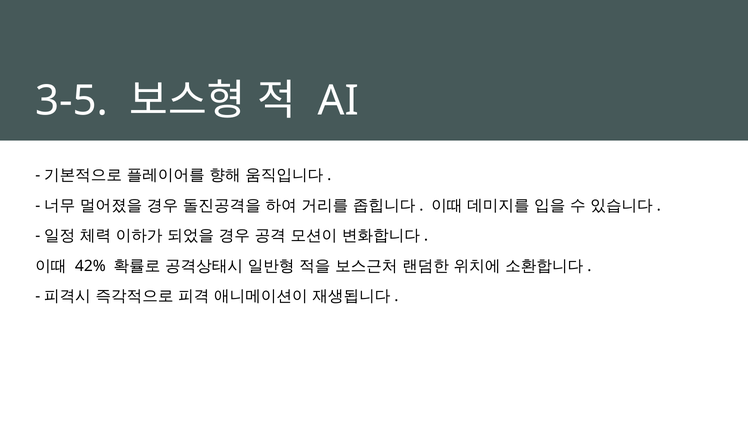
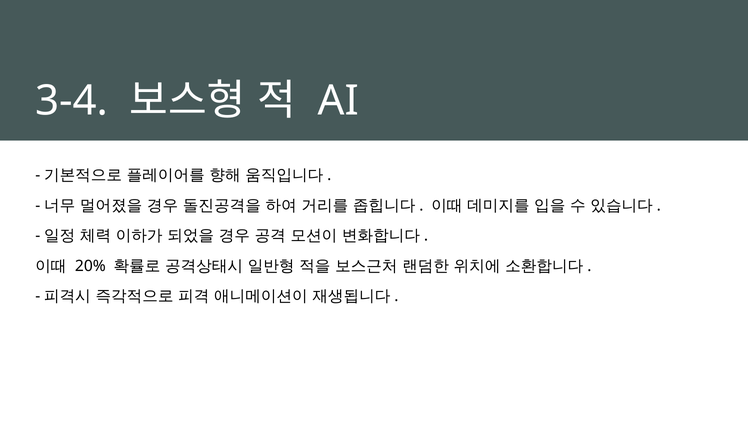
3-5: 3-5 -> 3-4
42%: 42% -> 20%
